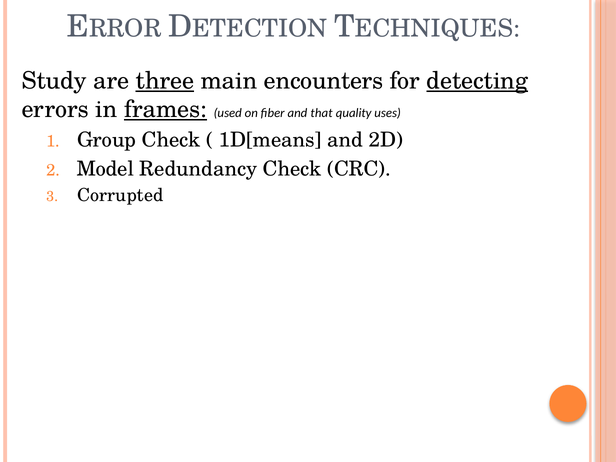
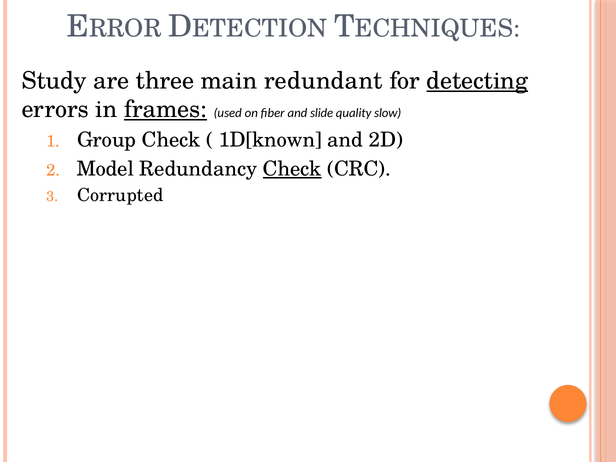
three underline: present -> none
encounters: encounters -> redundant
that: that -> slide
uses: uses -> slow
1D[means: 1D[means -> 1D[known
Check at (292, 169) underline: none -> present
